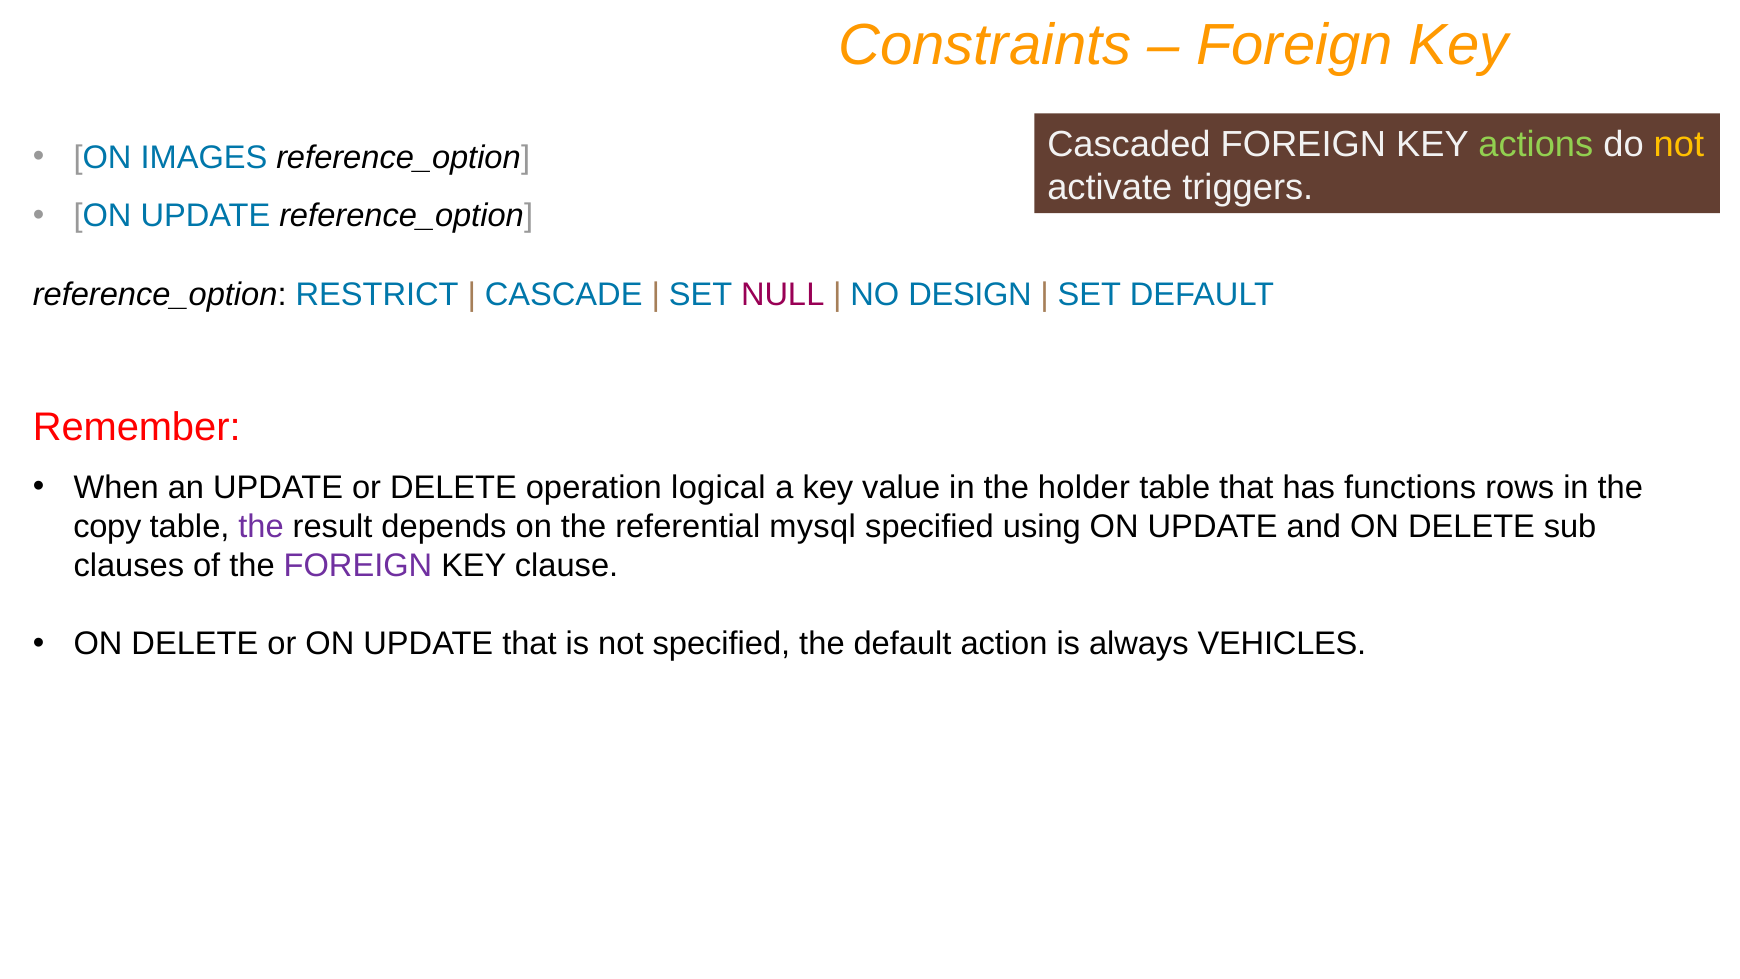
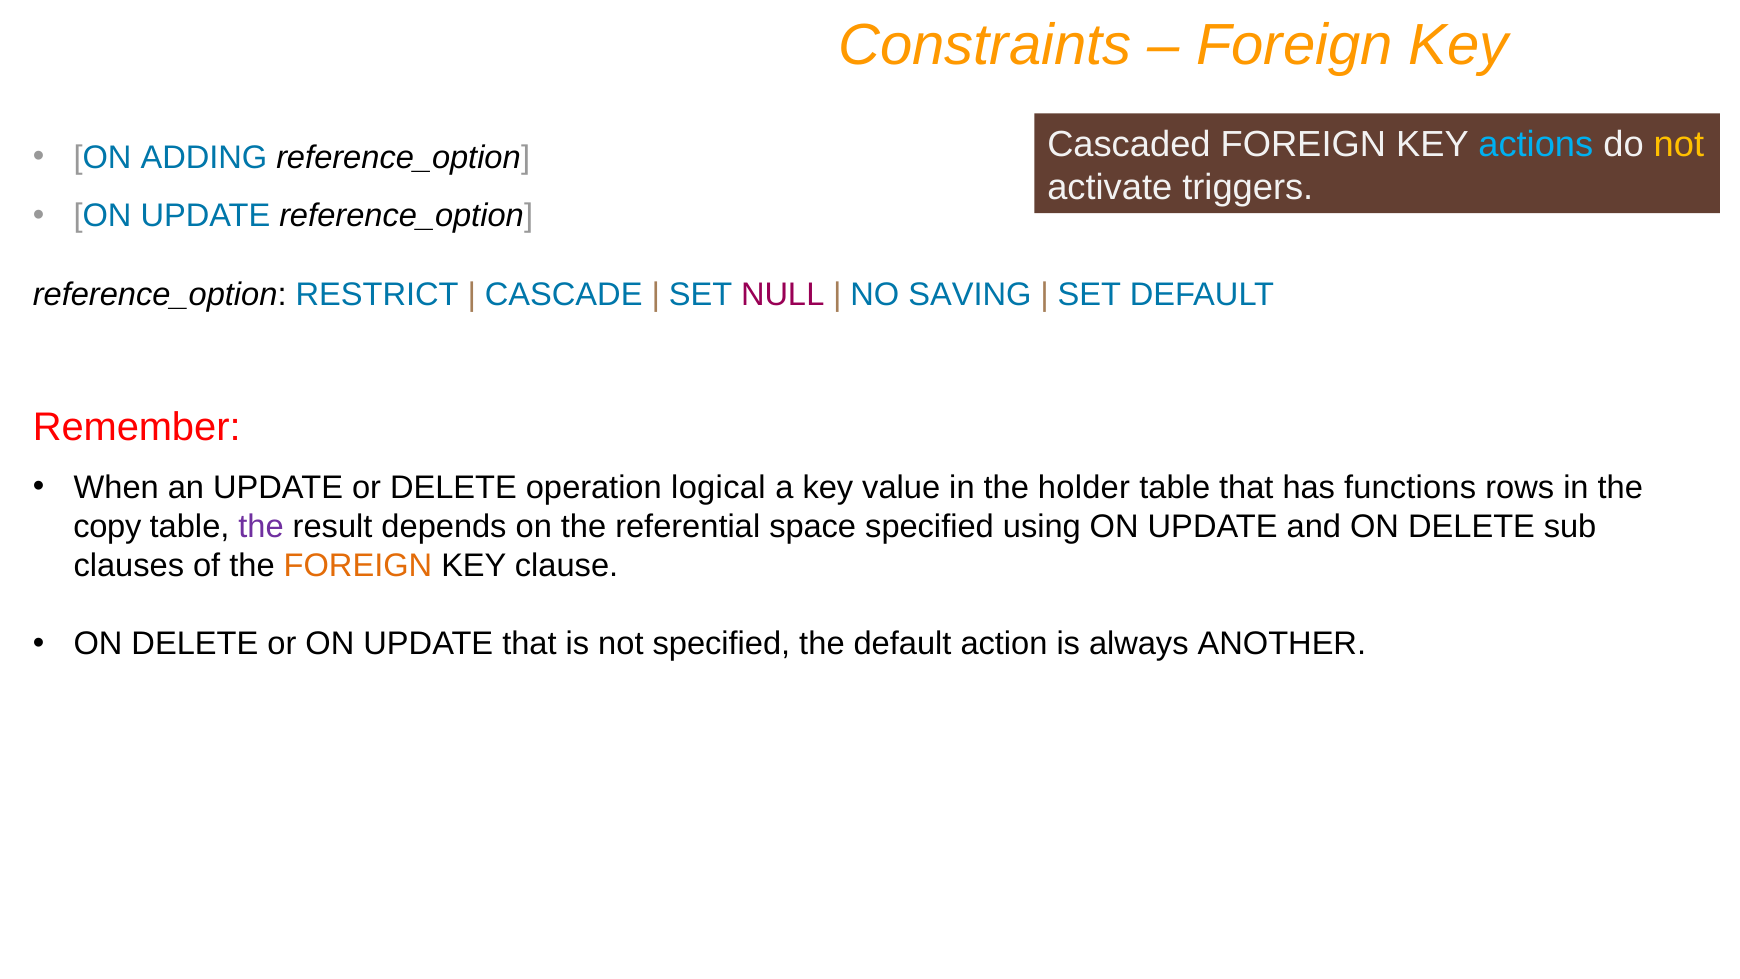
actions colour: light green -> light blue
IMAGES: IMAGES -> ADDING
DESIGN: DESIGN -> SAVING
mysql: mysql -> space
FOREIGN at (358, 566) colour: purple -> orange
VEHICLES: VEHICLES -> ANOTHER
